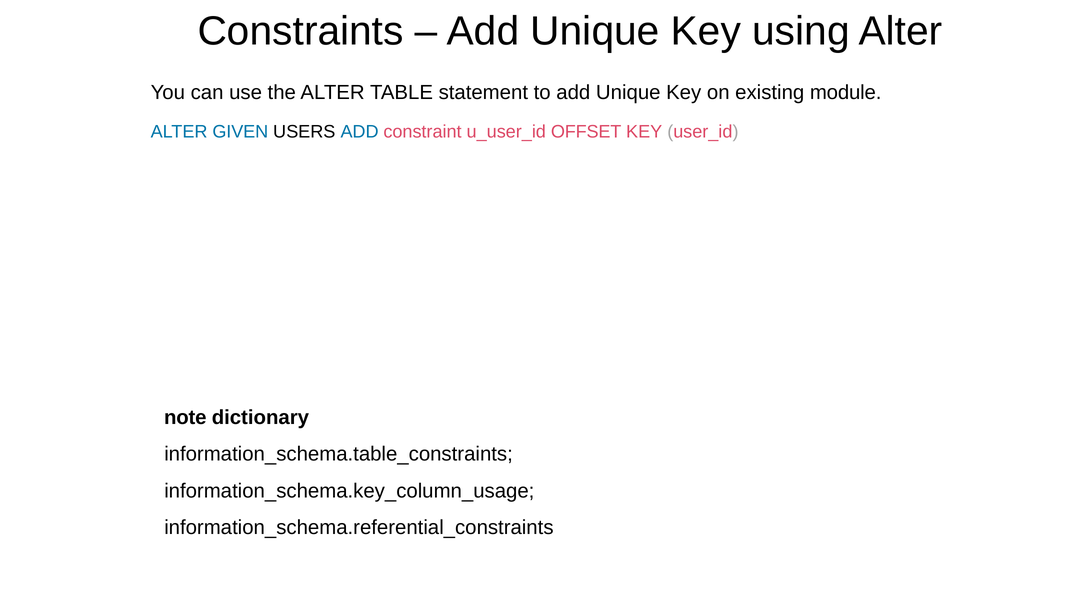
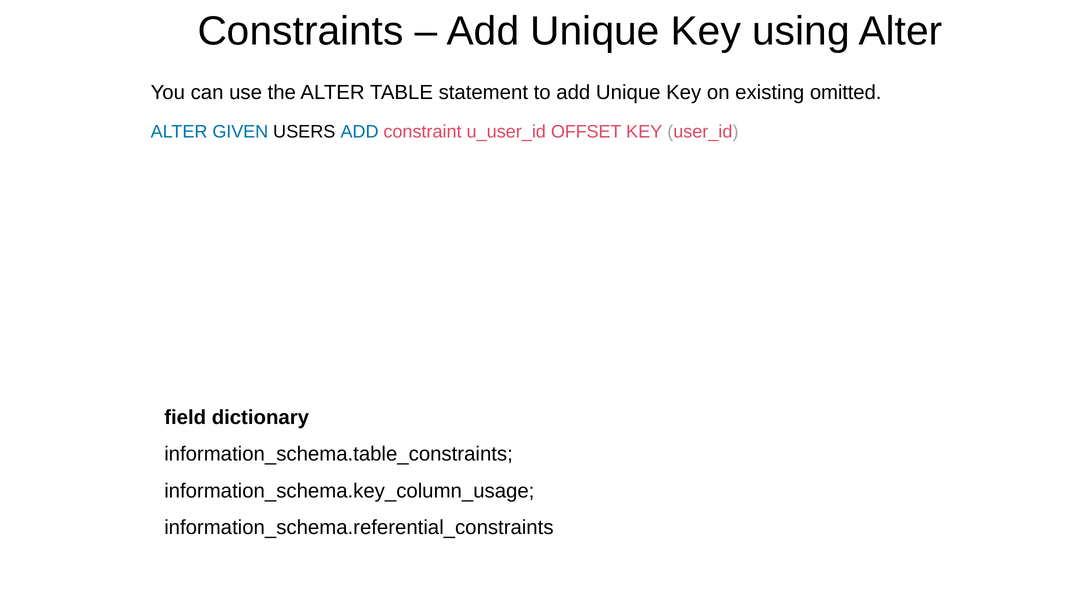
module: module -> omitted
note: note -> field
